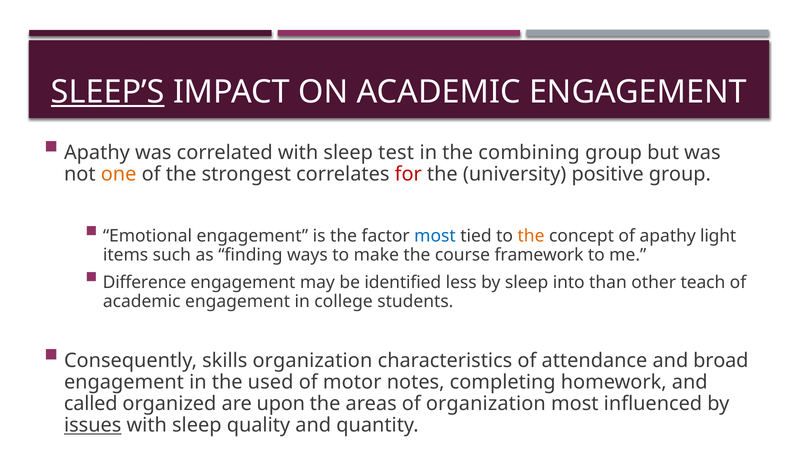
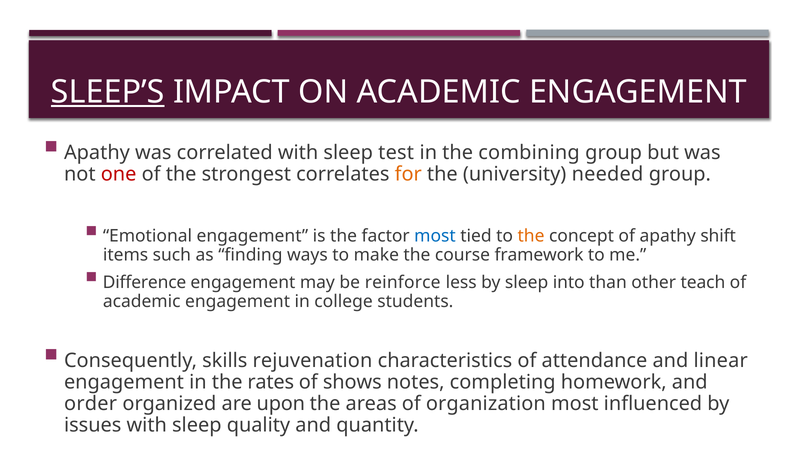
one colour: orange -> red
for colour: red -> orange
positive: positive -> needed
light: light -> shift
identified: identified -> reinforce
skills organization: organization -> rejuvenation
broad: broad -> linear
used: used -> rates
motor: motor -> shows
called: called -> order
issues underline: present -> none
